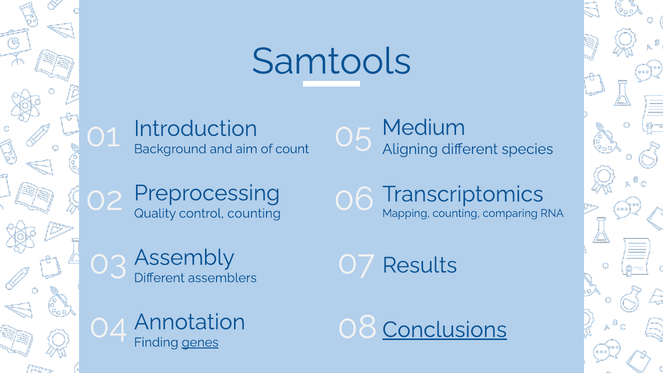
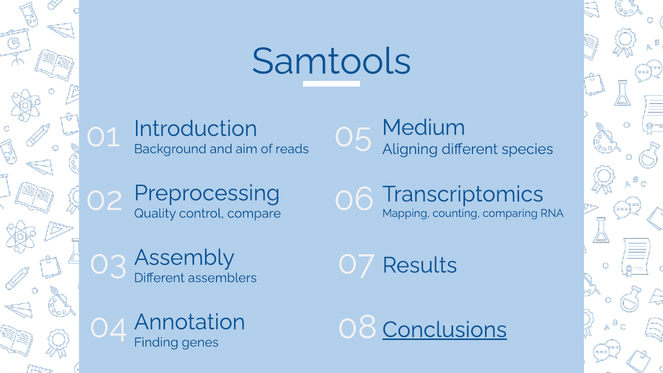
count: count -> reads
control counting: counting -> compare
genes underline: present -> none
